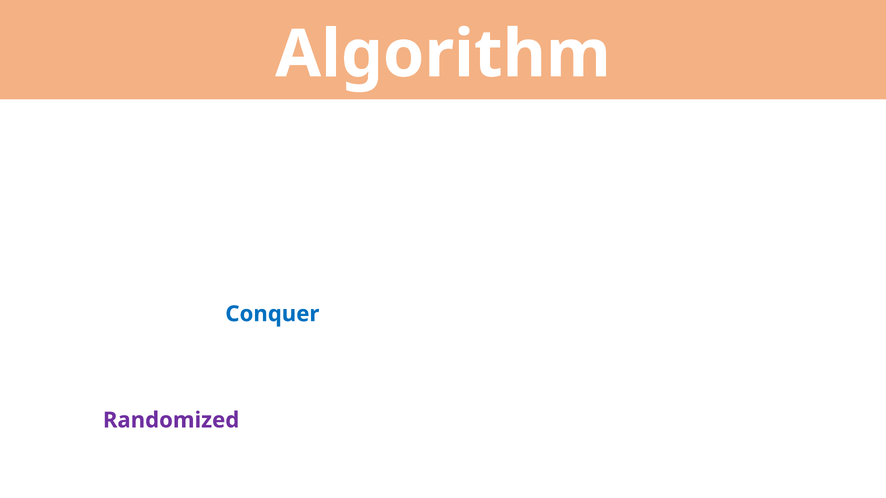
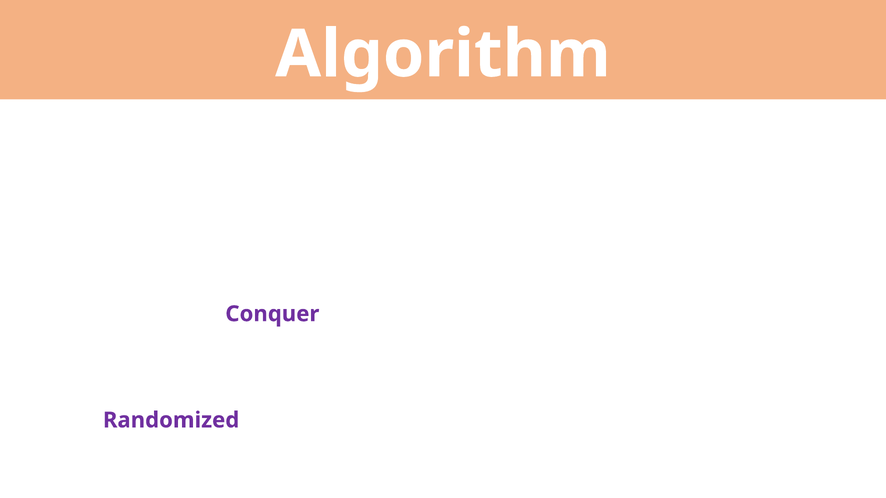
Conquer colour: blue -> purple
